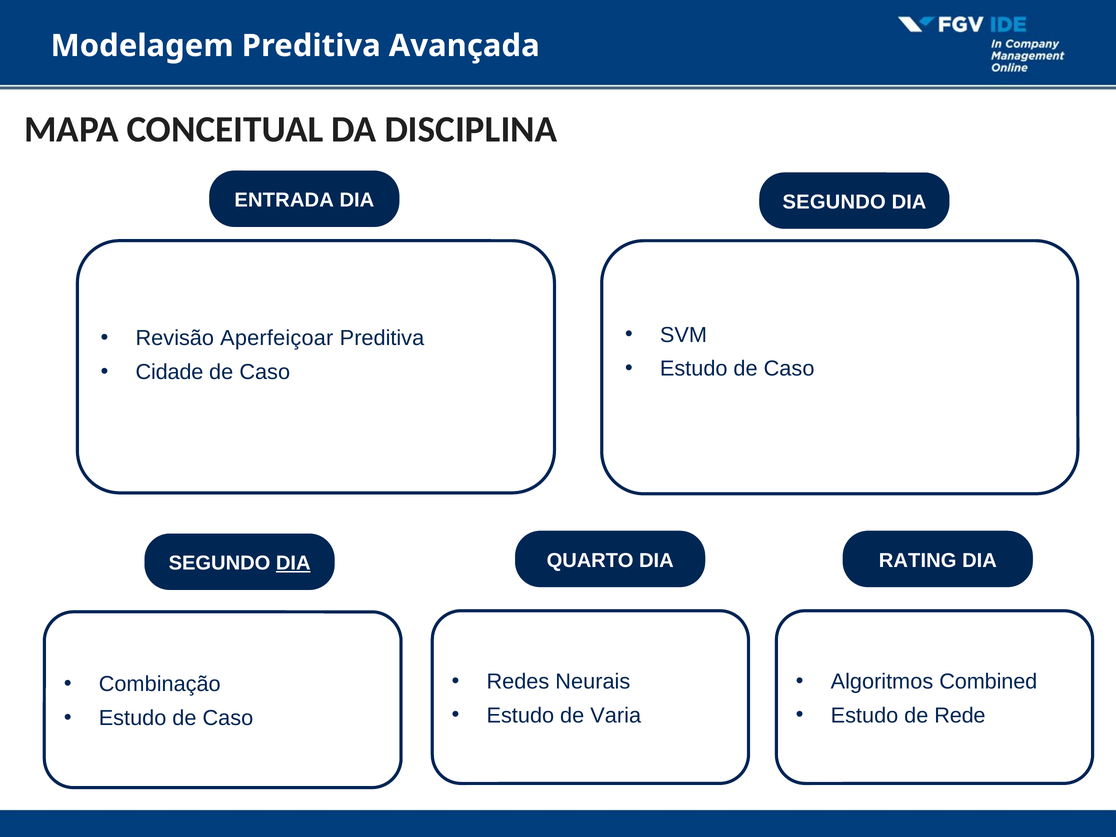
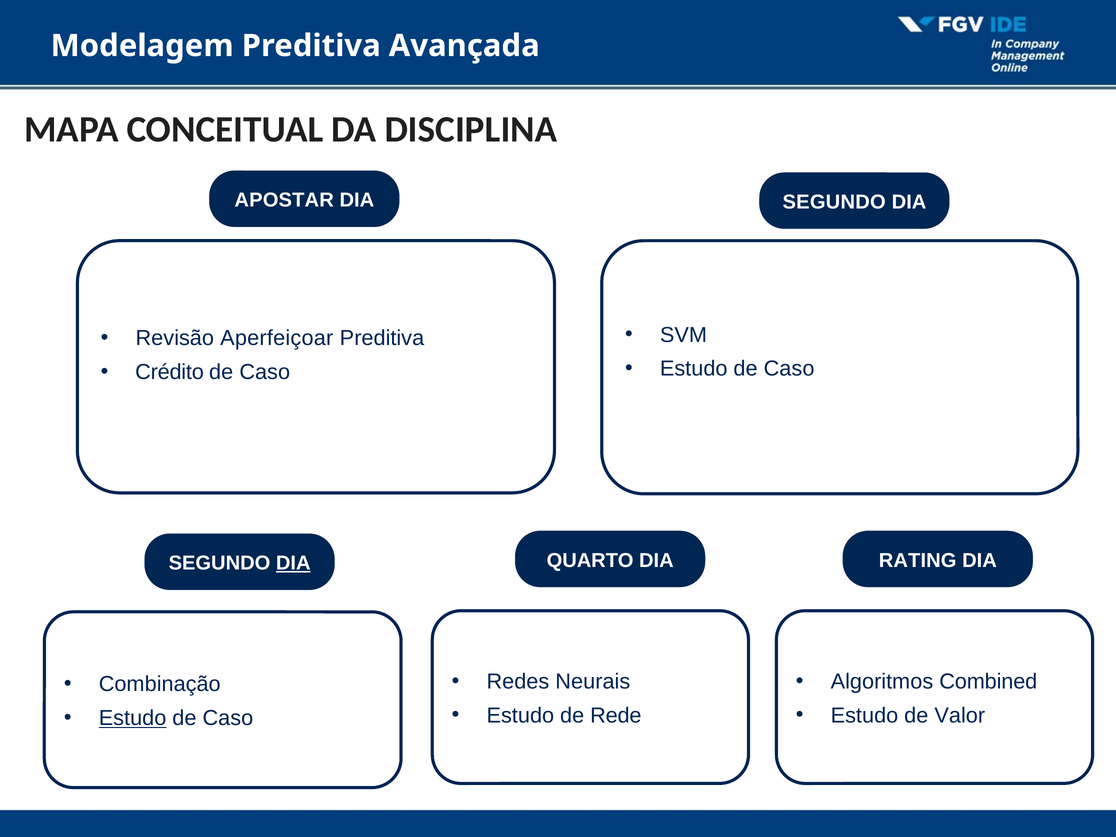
ENTRADA: ENTRADA -> APOSTAR
Cidade: Cidade -> Crédito
Varia: Varia -> Rede
Rede: Rede -> Valor
Estudo at (133, 718) underline: none -> present
